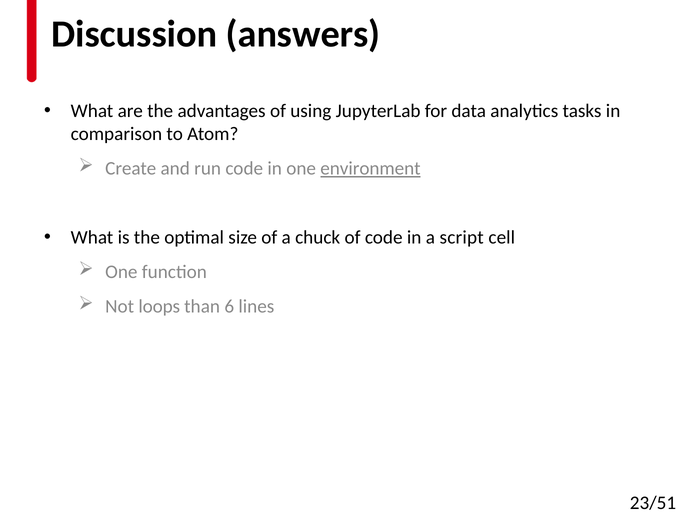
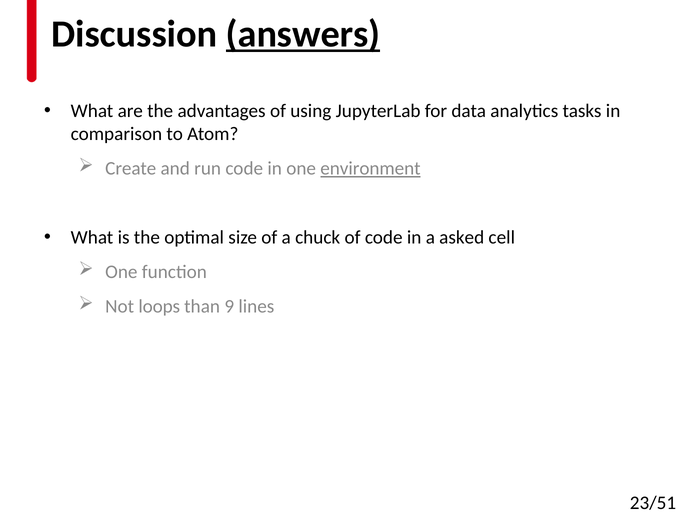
answers underline: none -> present
script: script -> asked
6: 6 -> 9
